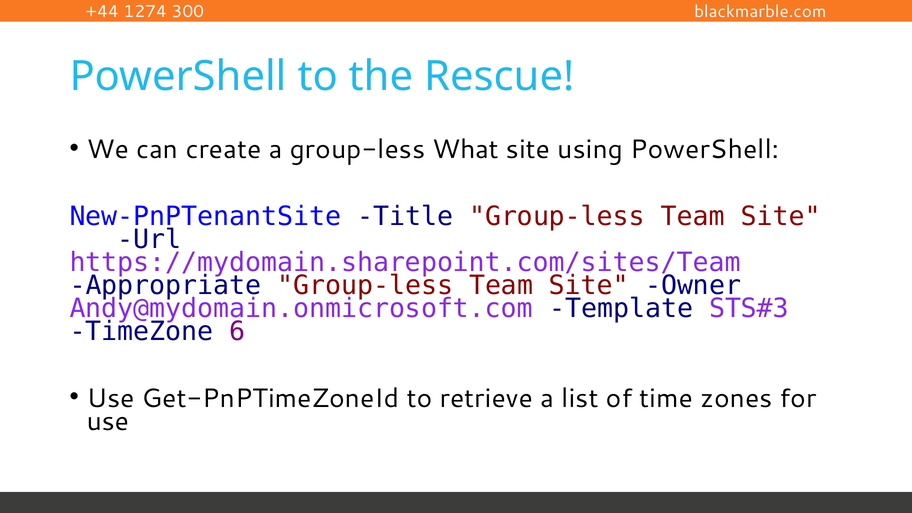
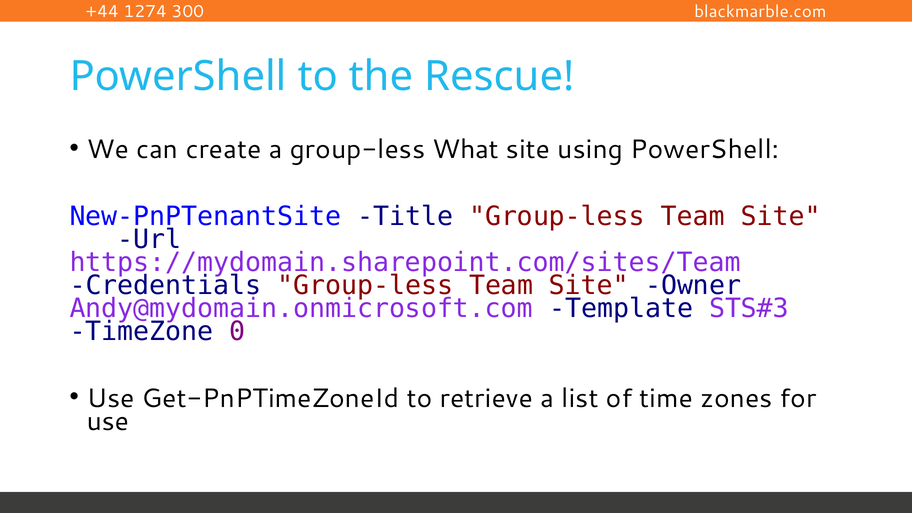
Appropriate: Appropriate -> Credentials
6: 6 -> 0
